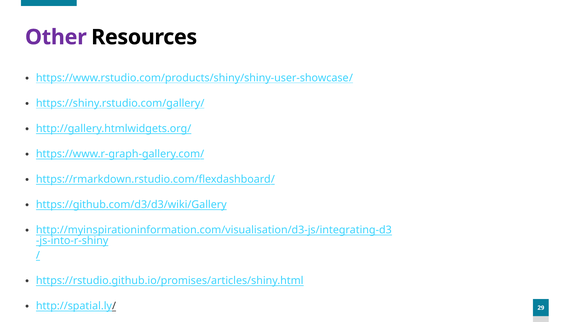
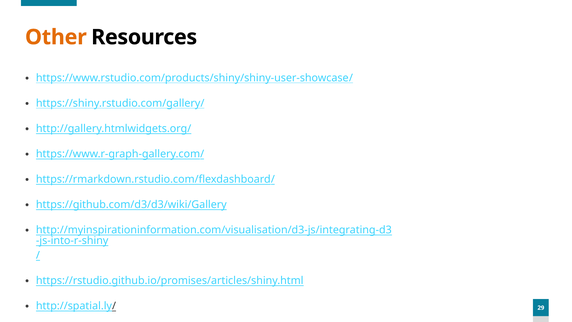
Other colour: purple -> orange
